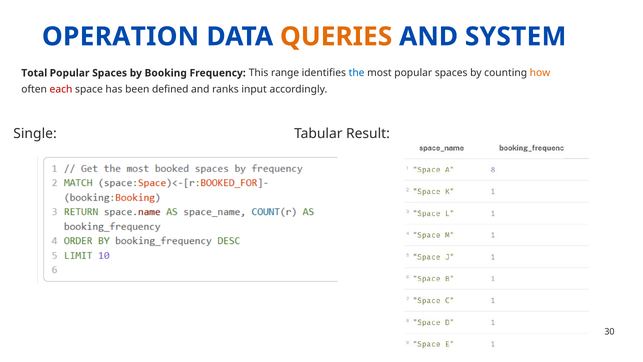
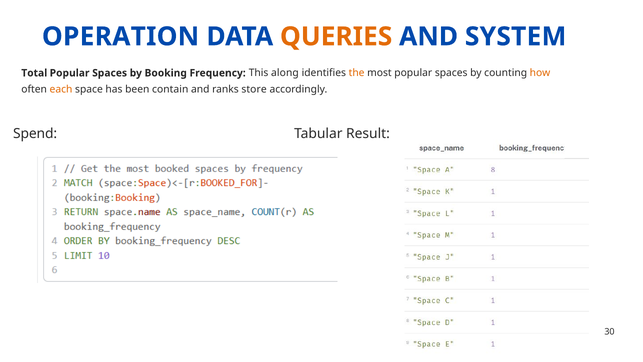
range: range -> along
the colour: blue -> orange
each colour: red -> orange
defined: defined -> contain
input: input -> store
Single: Single -> Spend
